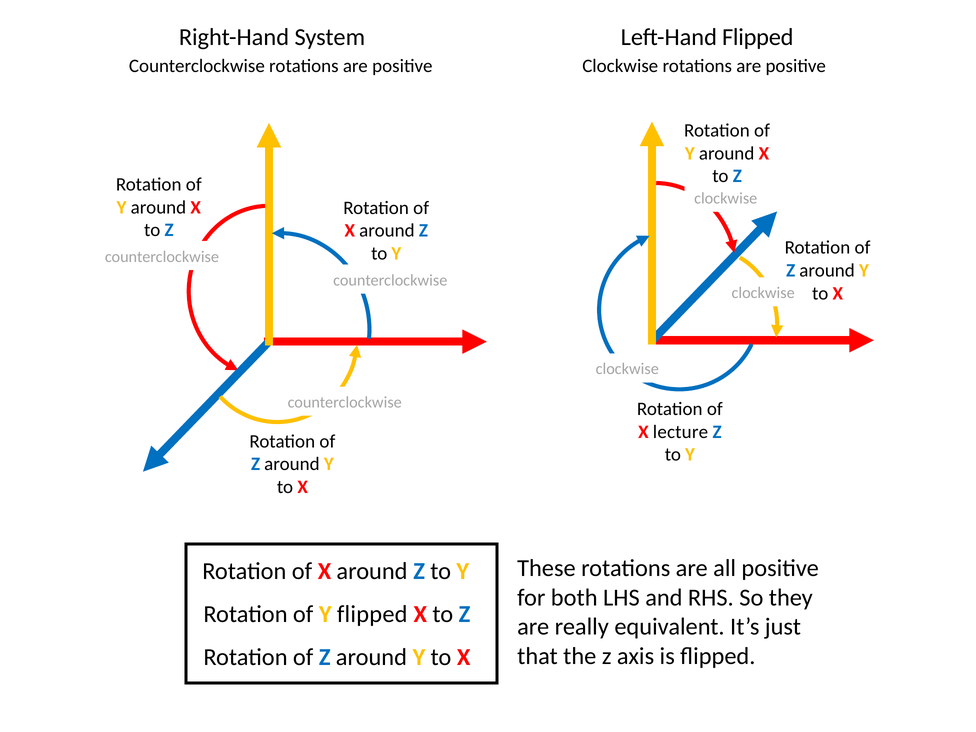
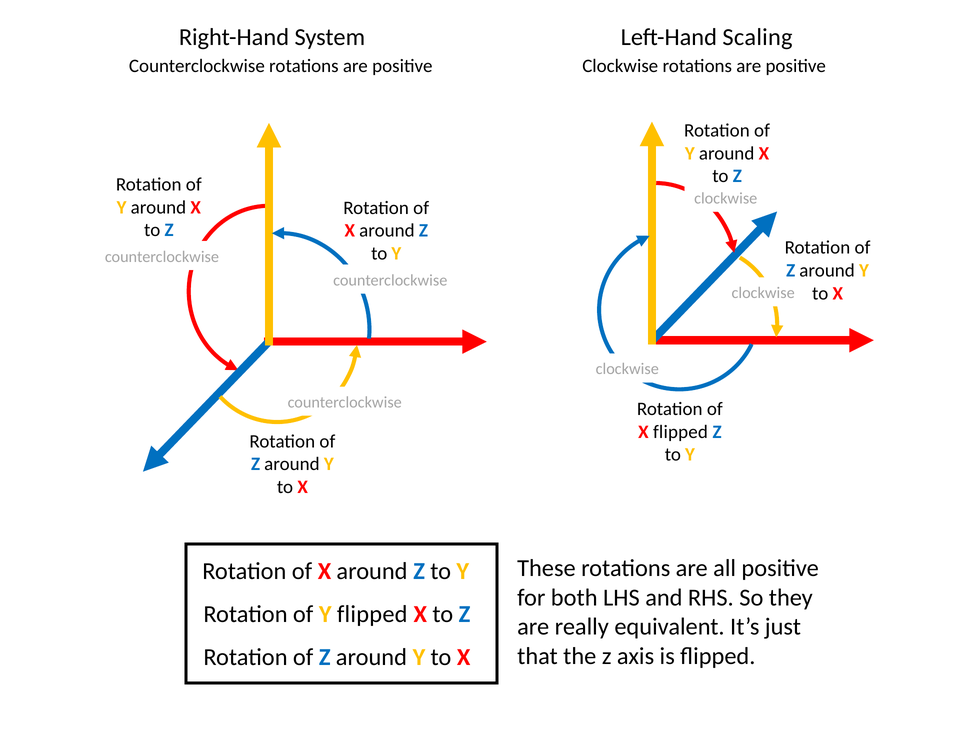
Left-Hand Flipped: Flipped -> Scaling
X lecture: lecture -> flipped
